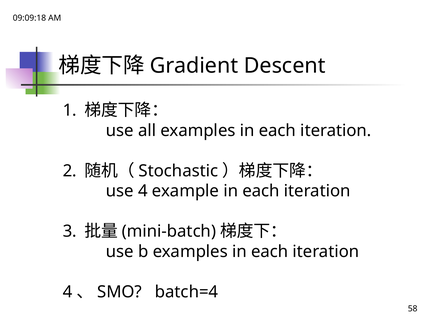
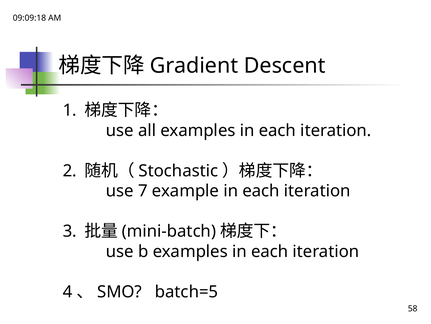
use 4: 4 -> 7
batch=4: batch=4 -> batch=5
